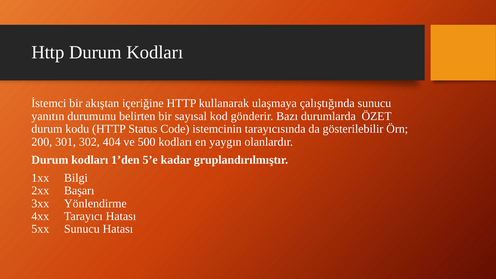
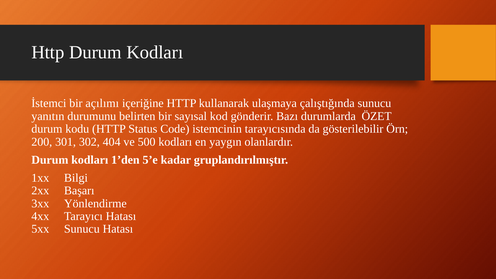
akıştan: akıştan -> açılımı
